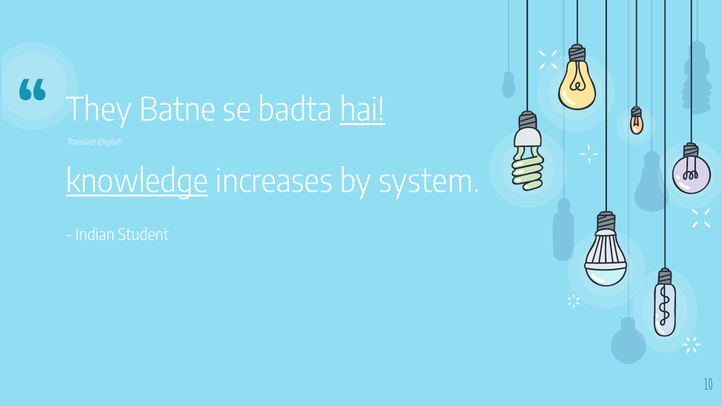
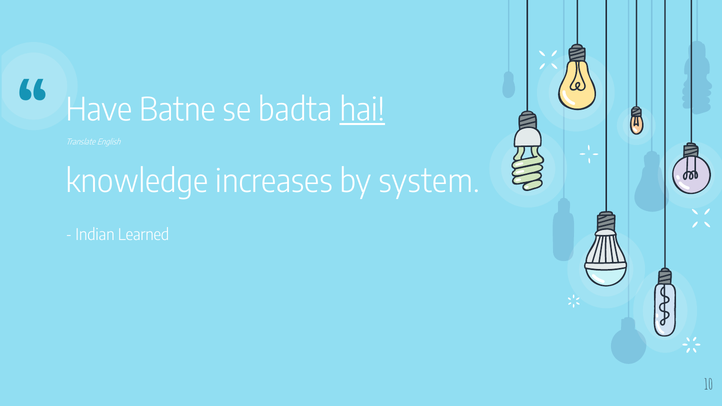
They: They -> Have
knowledge underline: present -> none
Student: Student -> Learned
